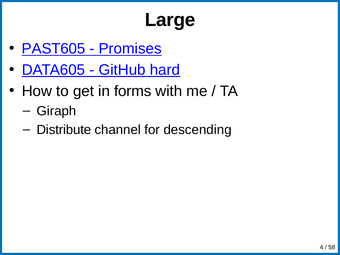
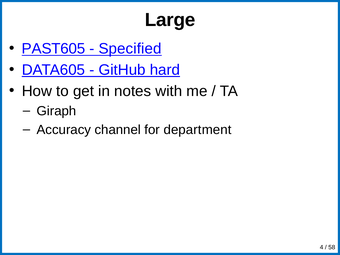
Promises: Promises -> Specified
forms: forms -> notes
Distribute: Distribute -> Accuracy
descending: descending -> department
